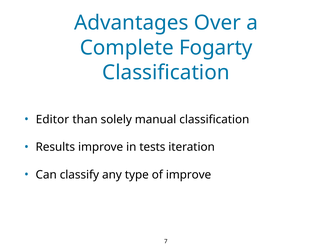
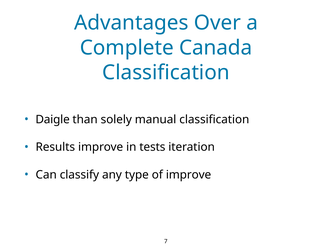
Fogarty: Fogarty -> Canada
Editor: Editor -> Daigle
